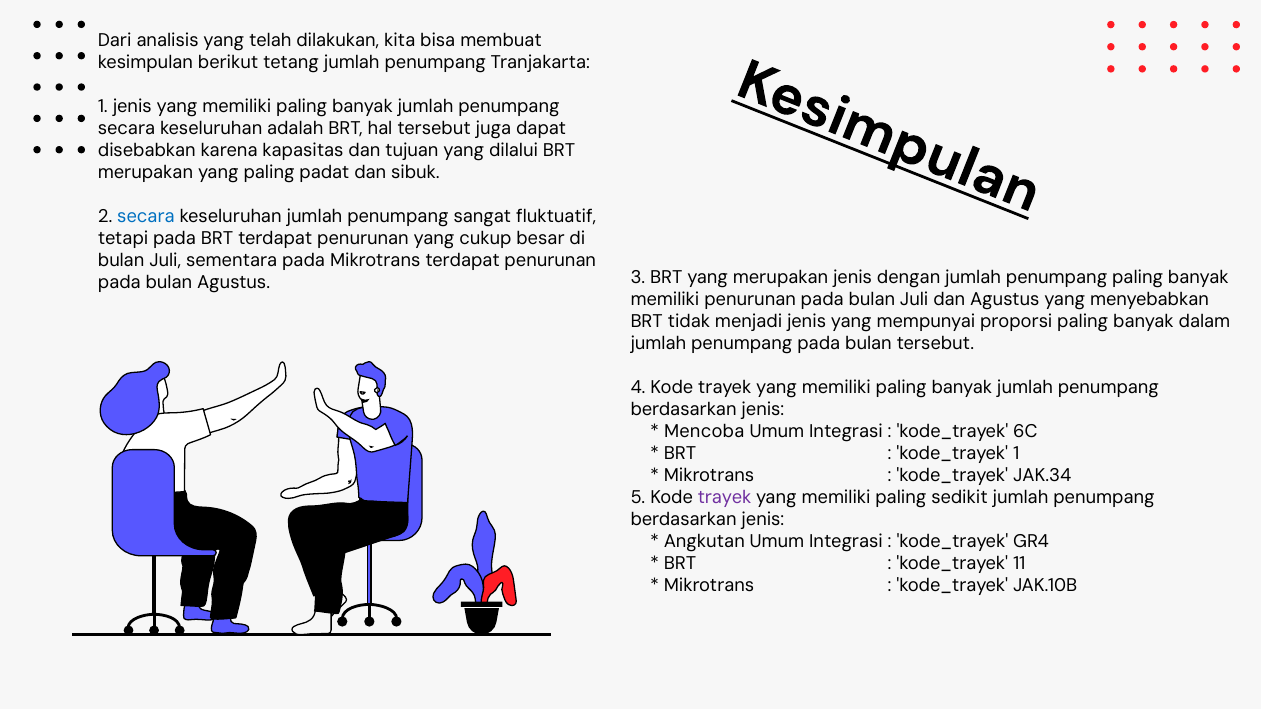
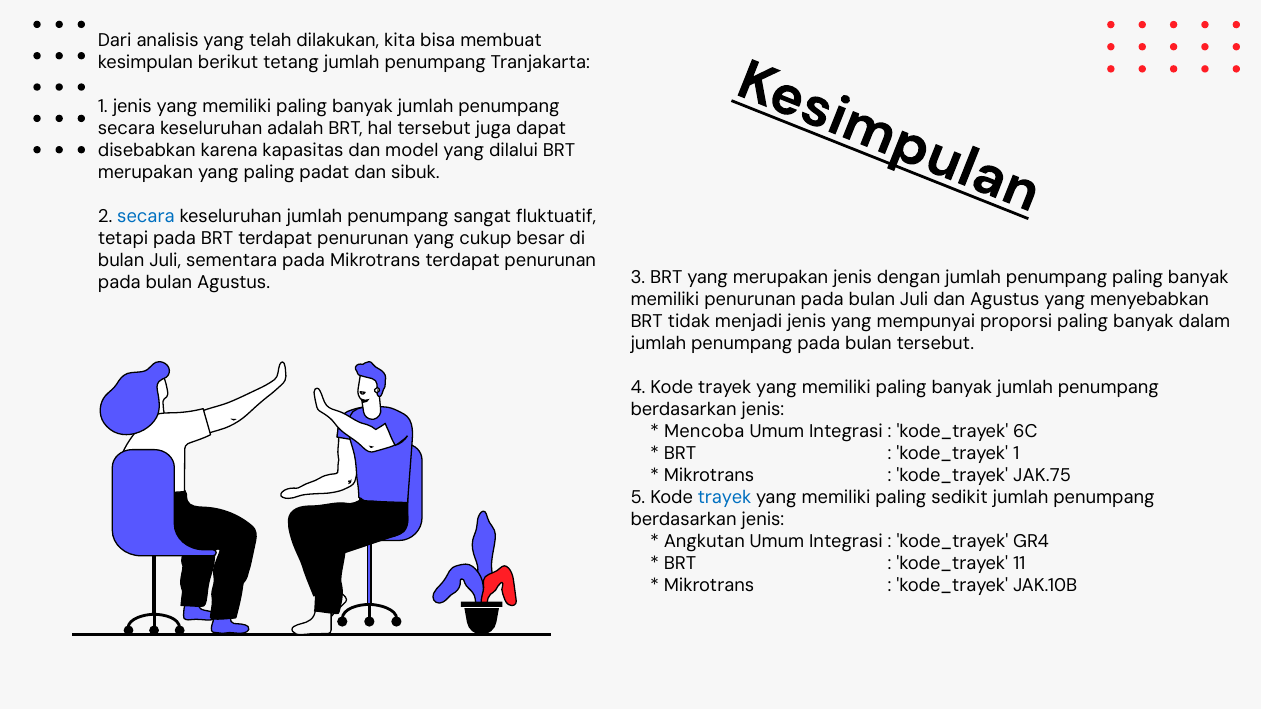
tujuan: tujuan -> model
JAK.34: JAK.34 -> JAK.75
trayek at (725, 498) colour: purple -> blue
